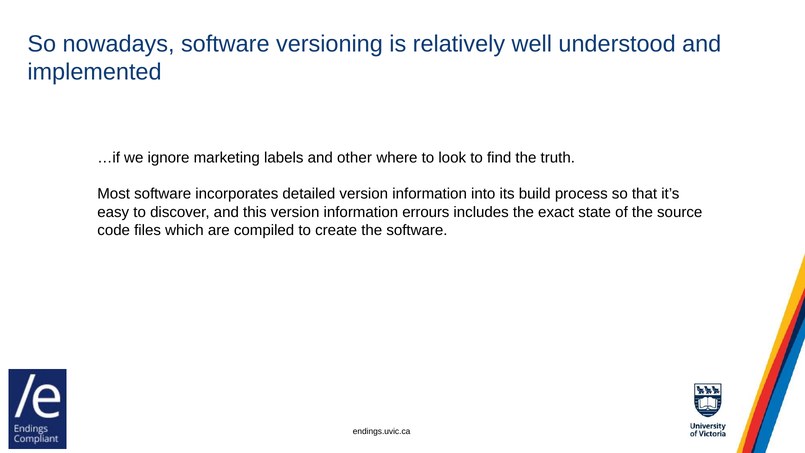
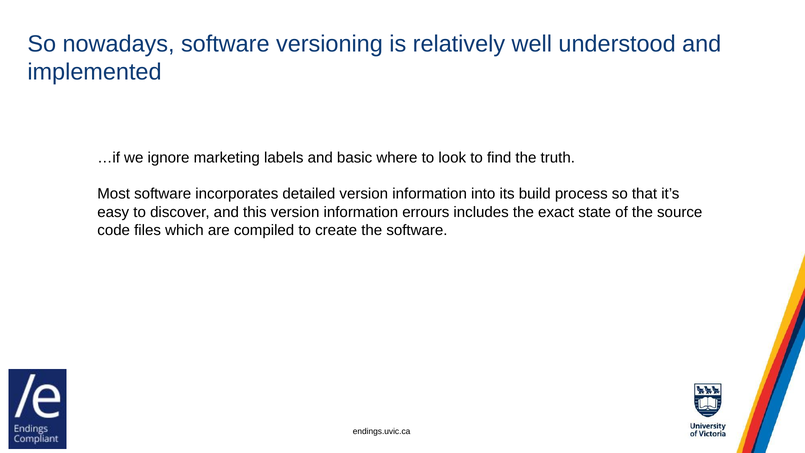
other: other -> basic
